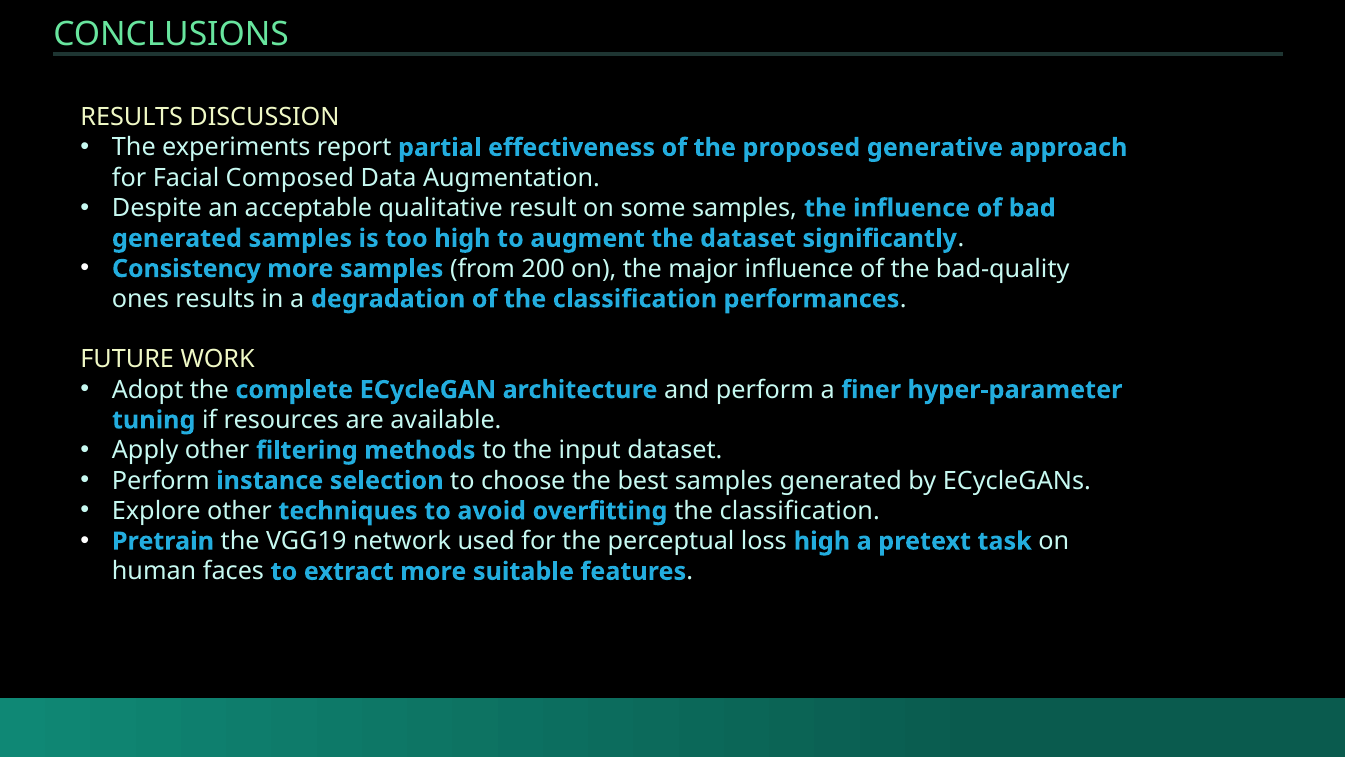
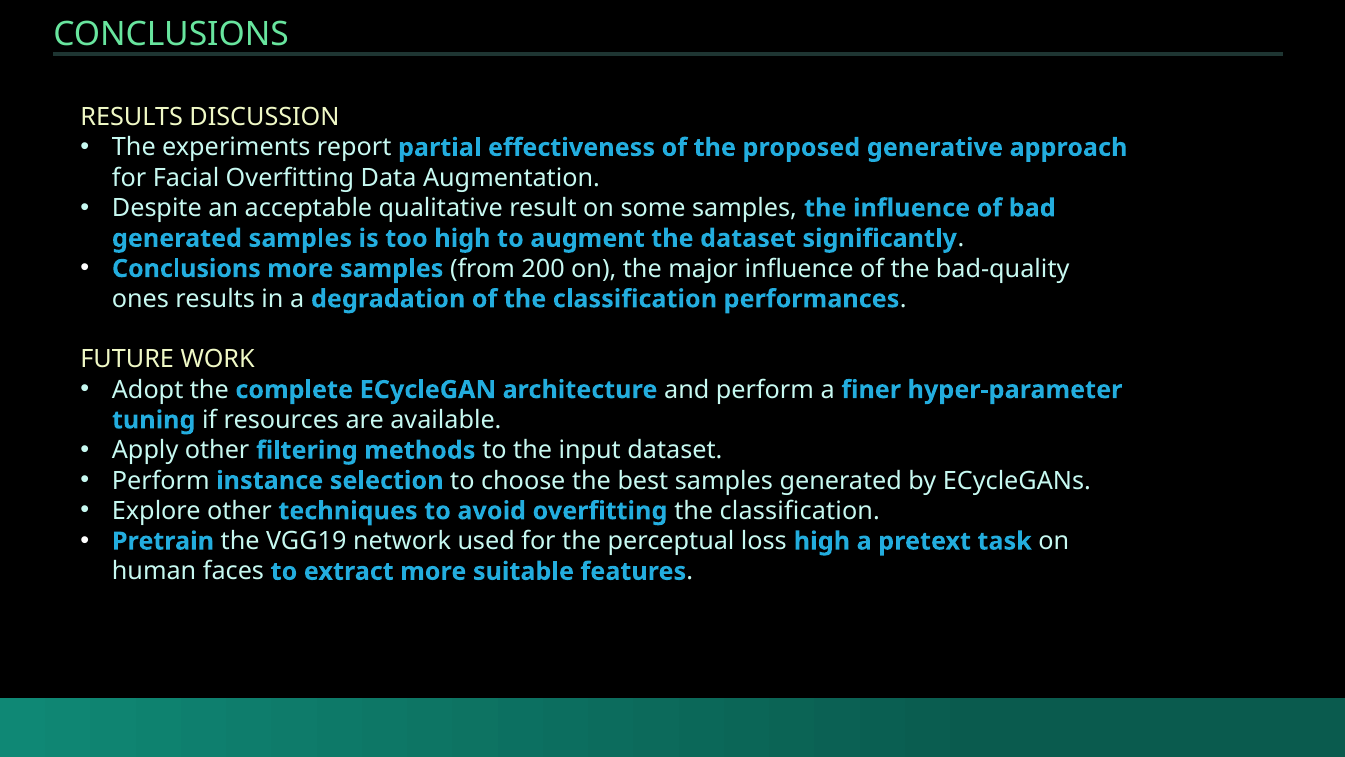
Facial Composed: Composed -> Overfitting
Consistency at (186, 269): Consistency -> Conclusions
